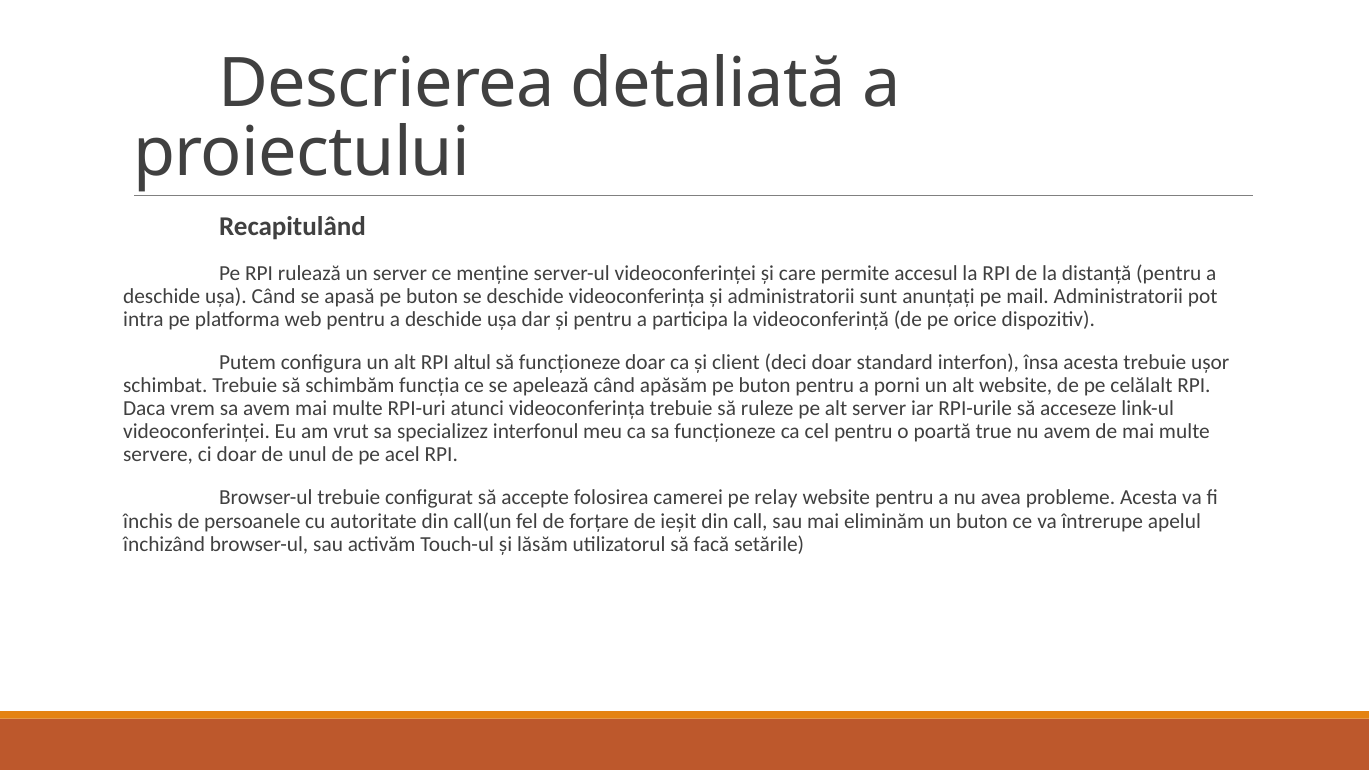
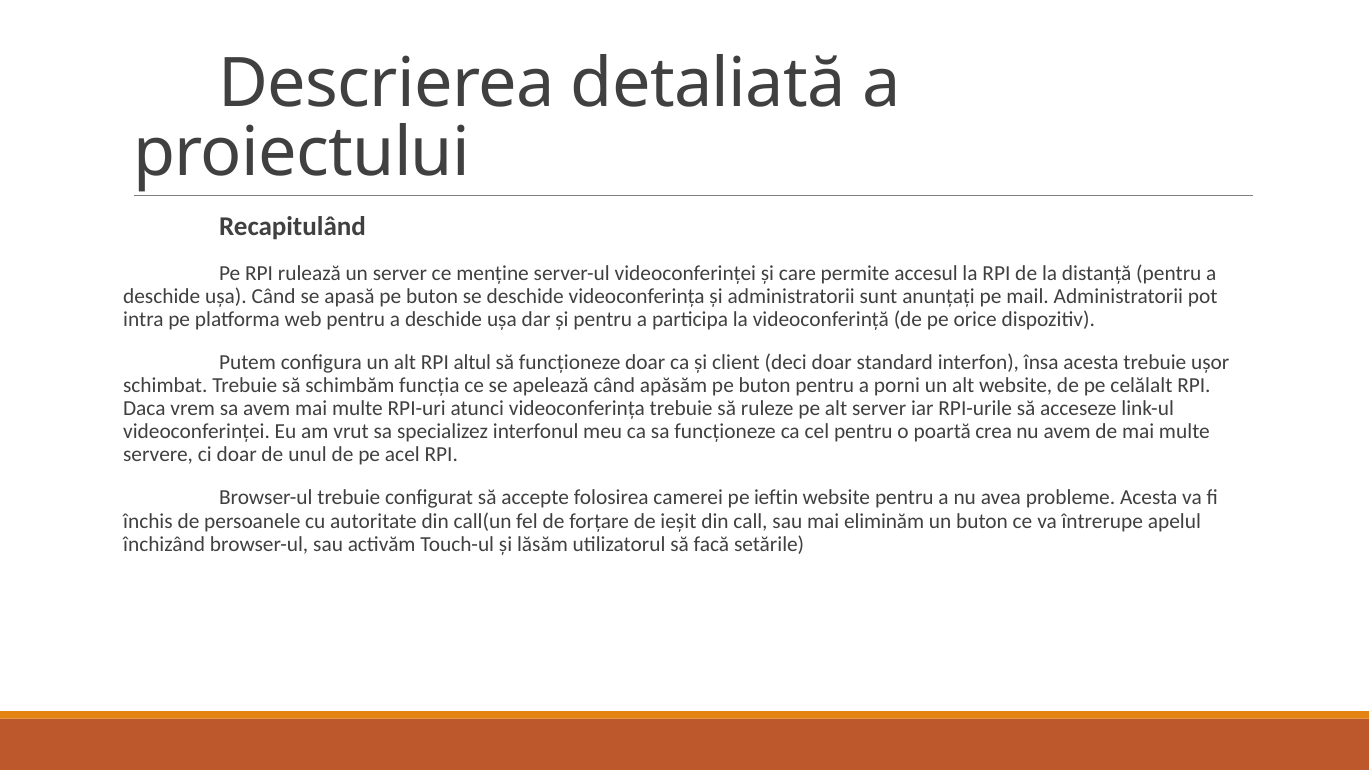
true: true -> crea
relay: relay -> ieftin
